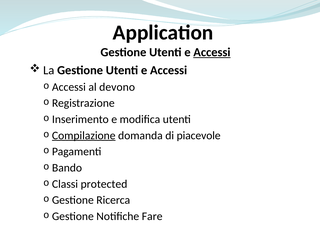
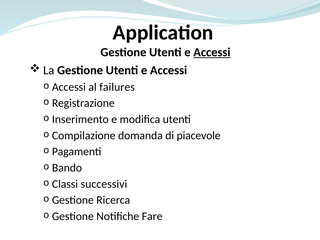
devono: devono -> failures
Compilazione underline: present -> none
protected: protected -> successivi
